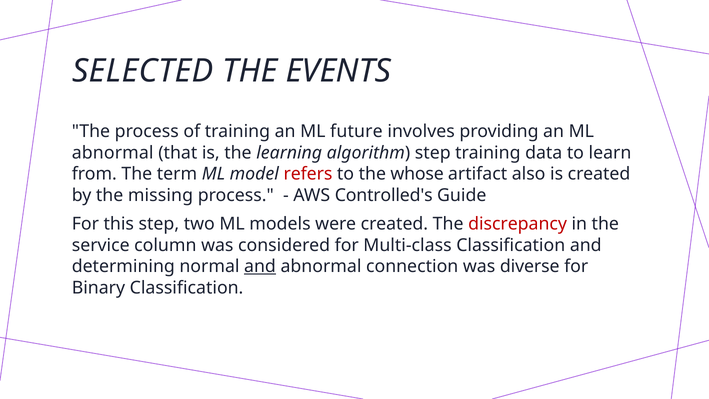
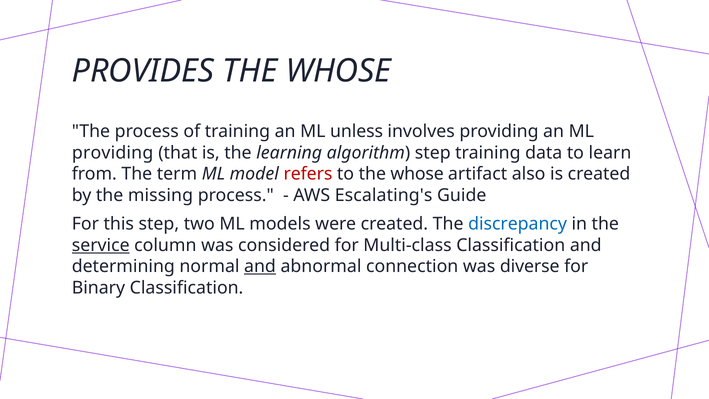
SELECTED: SELECTED -> PROVIDES
EVENTS at (338, 71): EVENTS -> WHOSE
future: future -> unless
abnormal at (113, 153): abnormal -> providing
Controlled's: Controlled's -> Escalating's
discrepancy colour: red -> blue
service underline: none -> present
